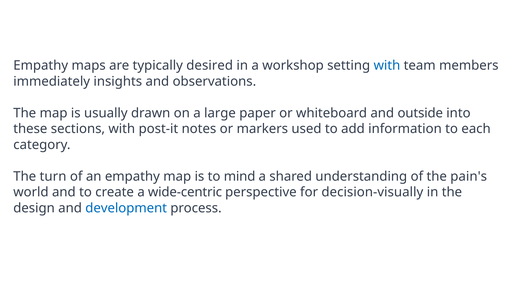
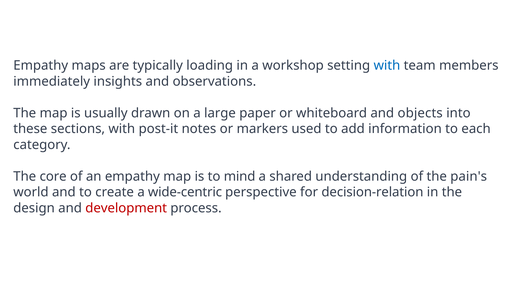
desired: desired -> loading
outside: outside -> objects
turn: turn -> core
decision-visually: decision-visually -> decision-relation
development colour: blue -> red
